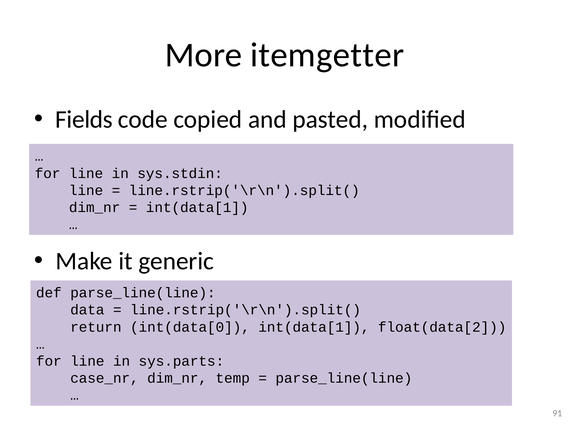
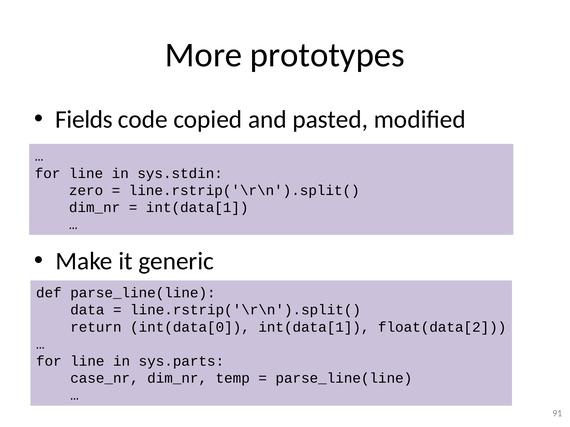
itemgetter: itemgetter -> prototypes
line at (86, 191): line -> zero
